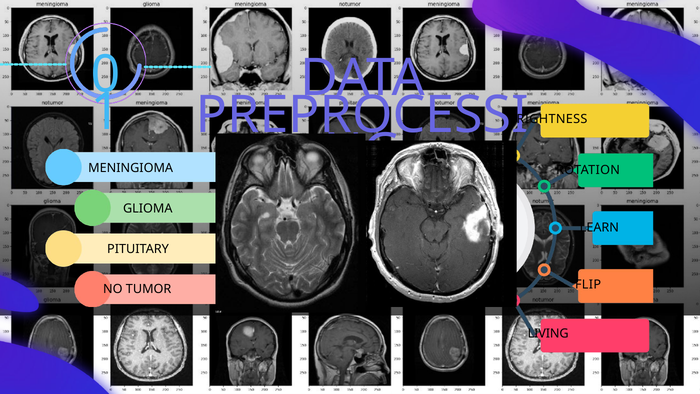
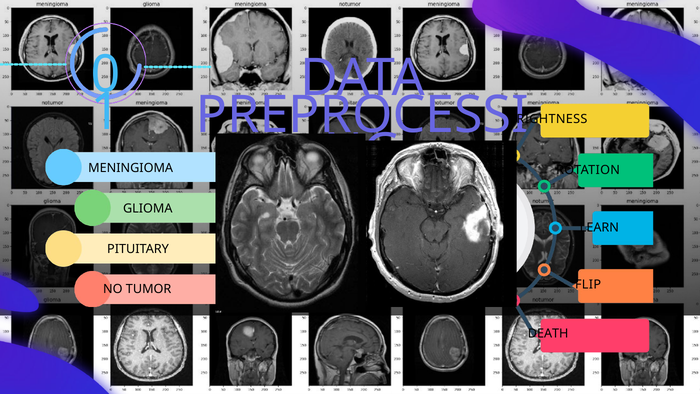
LIVING: LIVING -> DEATH
